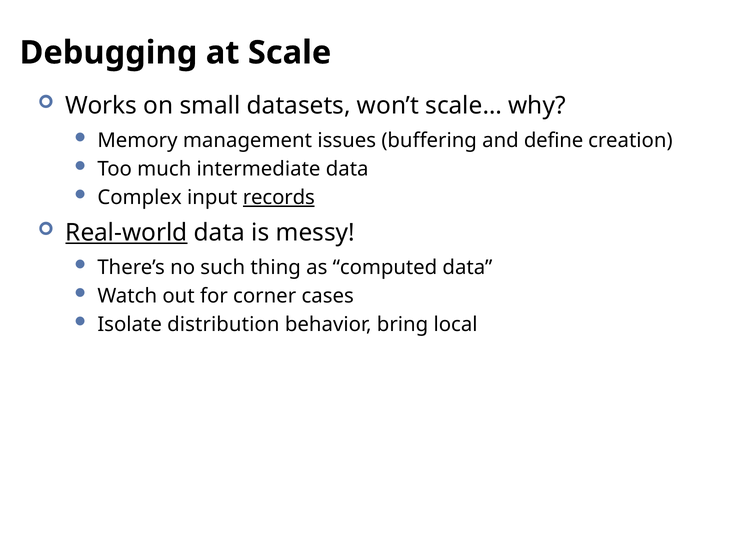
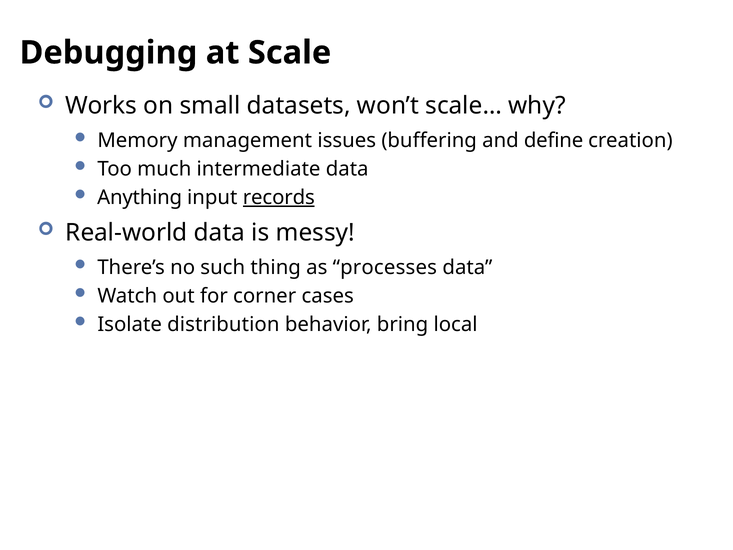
Complex: Complex -> Anything
Real-world underline: present -> none
computed: computed -> processes
